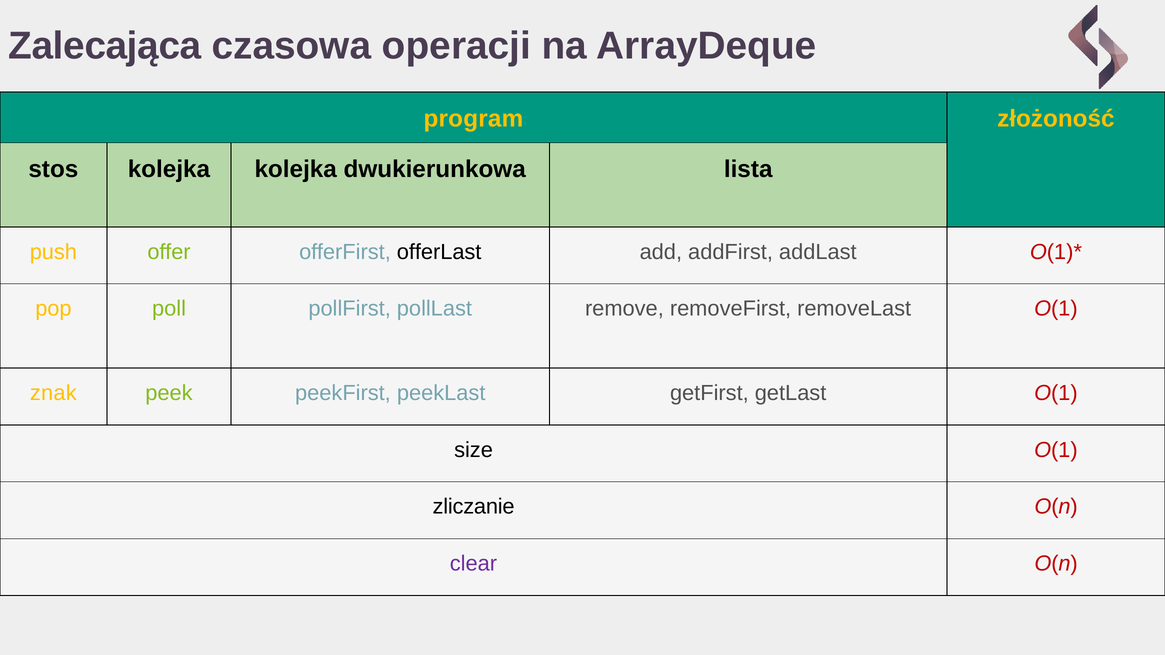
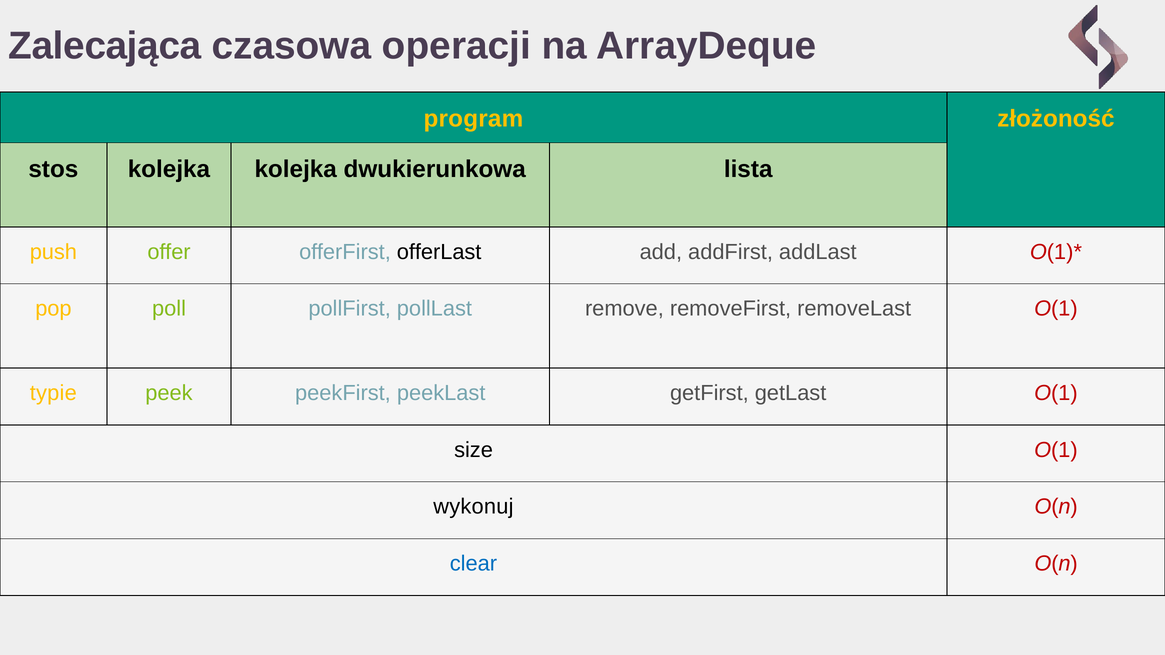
znak: znak -> typie
zliczanie: zliczanie -> wykonuj
clear colour: purple -> blue
